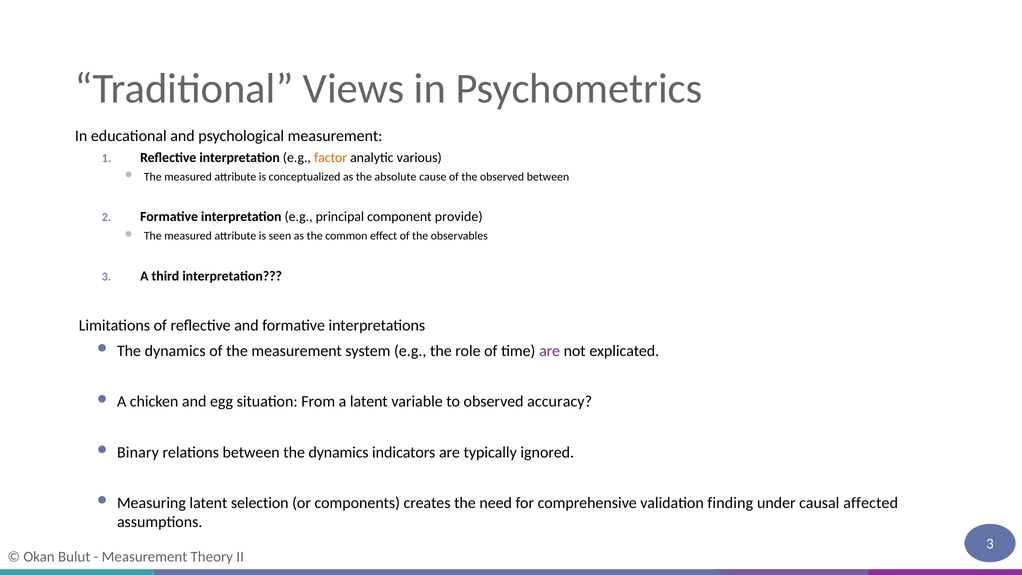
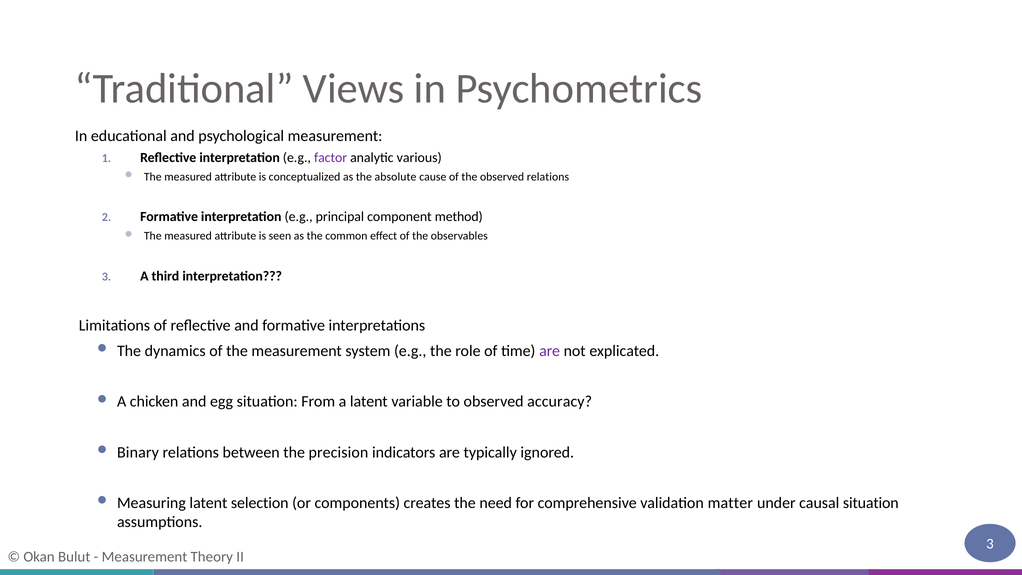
factor colour: orange -> purple
observed between: between -> relations
provide: provide -> method
between the dynamics: dynamics -> precision
finding: finding -> matter
causal affected: affected -> situation
